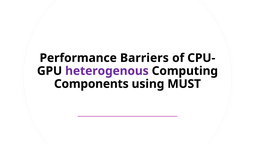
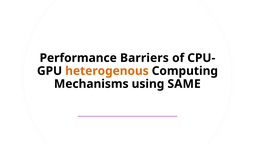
heterogenous colour: purple -> orange
Components: Components -> Mechanisms
MUST: MUST -> SAME
